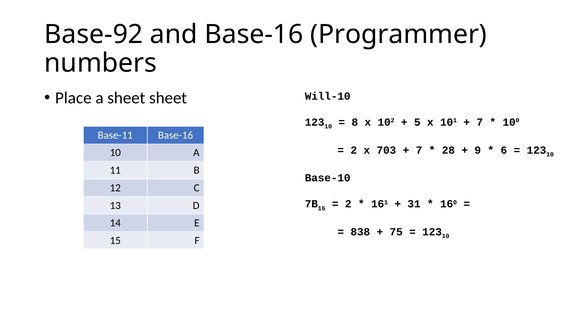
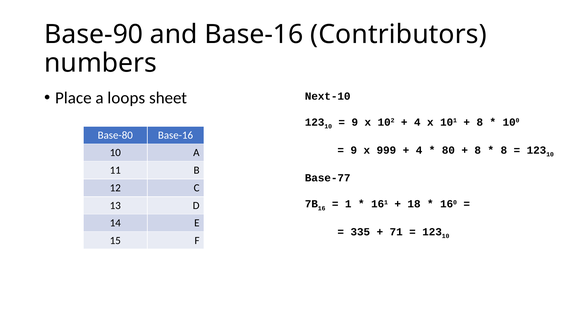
Base-92: Base-92 -> Base-90
Programmer: Programmer -> Contributors
a sheet: sheet -> loops
Will-10: Will-10 -> Next-10
8 at (355, 122): 8 -> 9
5 at (417, 122): 5 -> 4
7 at (480, 122): 7 -> 8
Base-11: Base-11 -> Base-80
2 at (354, 150): 2 -> 9
703: 703 -> 999
7 at (419, 150): 7 -> 4
28: 28 -> 80
9 at (478, 150): 9 -> 8
6 at (504, 150): 6 -> 8
Base-10: Base-10 -> Base-77
2 at (348, 204): 2 -> 1
31: 31 -> 18
838: 838 -> 335
75: 75 -> 71
